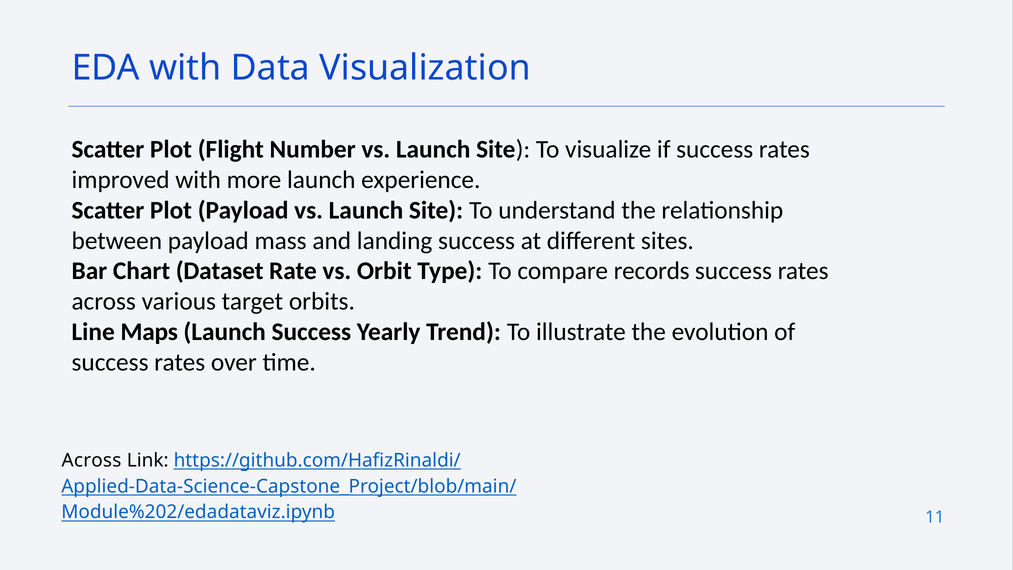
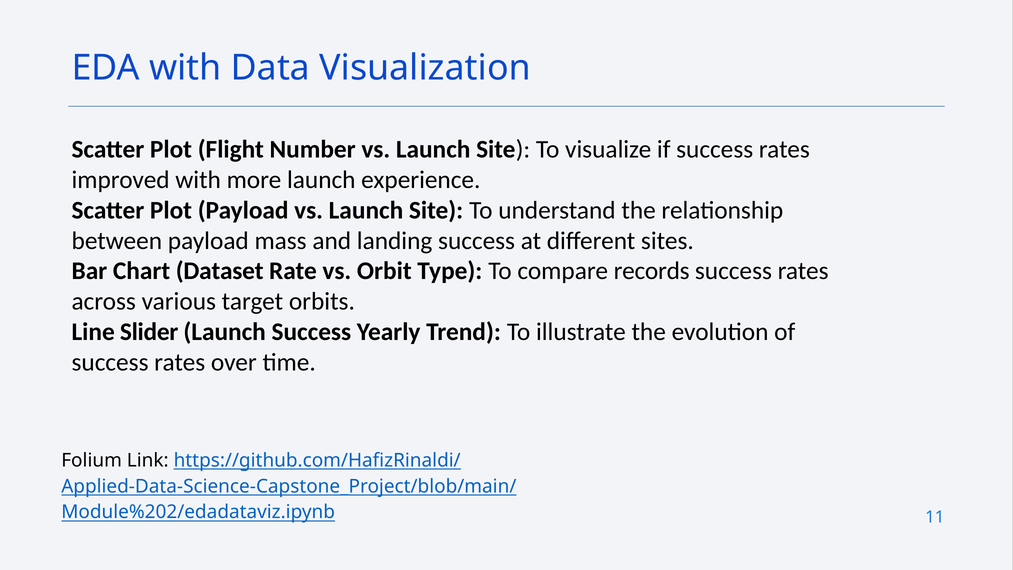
Maps: Maps -> Slider
Across at (91, 460): Across -> Folium
